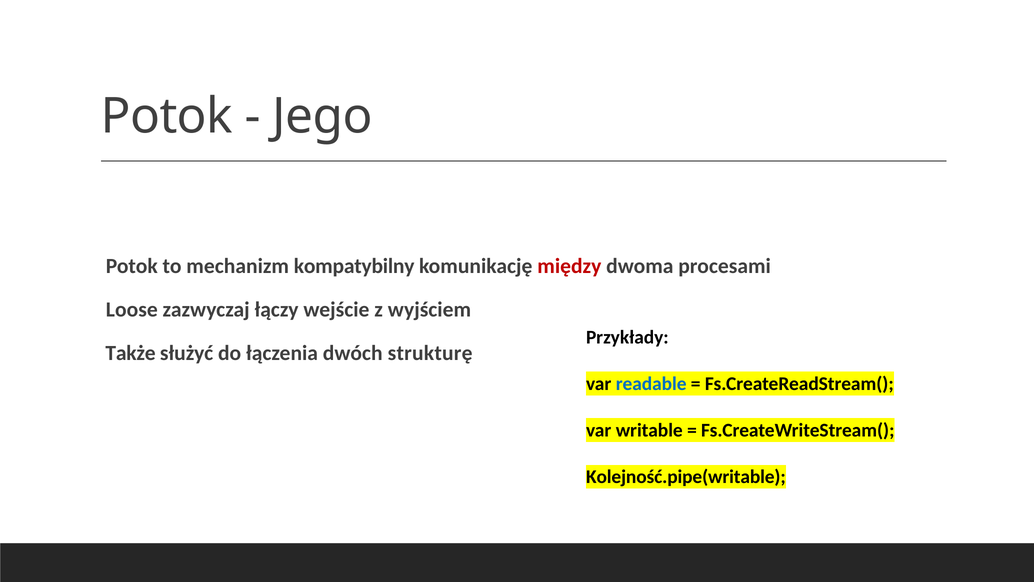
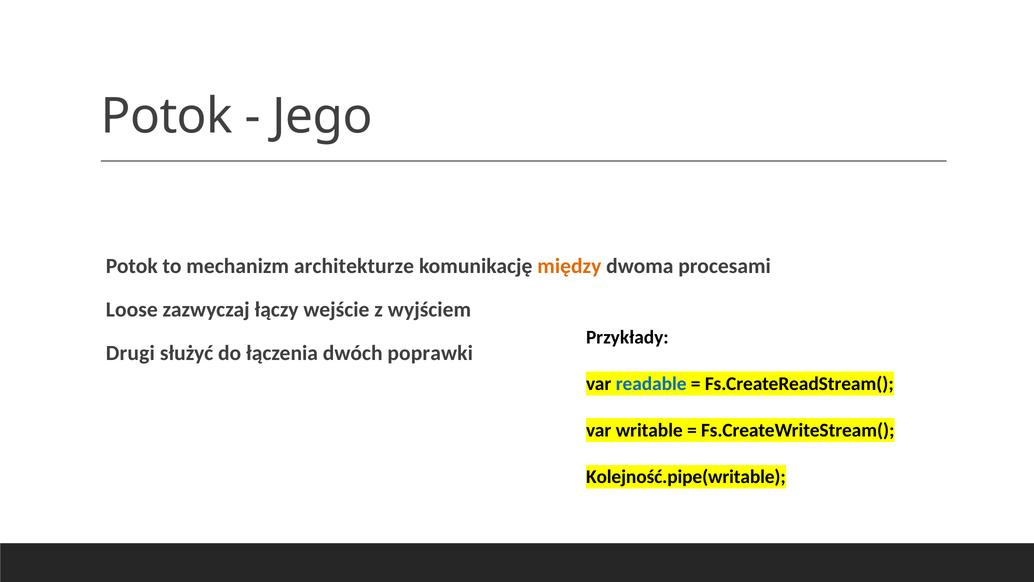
kompatybilny: kompatybilny -> architekturze
między colour: red -> orange
Także: Także -> Drugi
strukturę: strukturę -> poprawki
